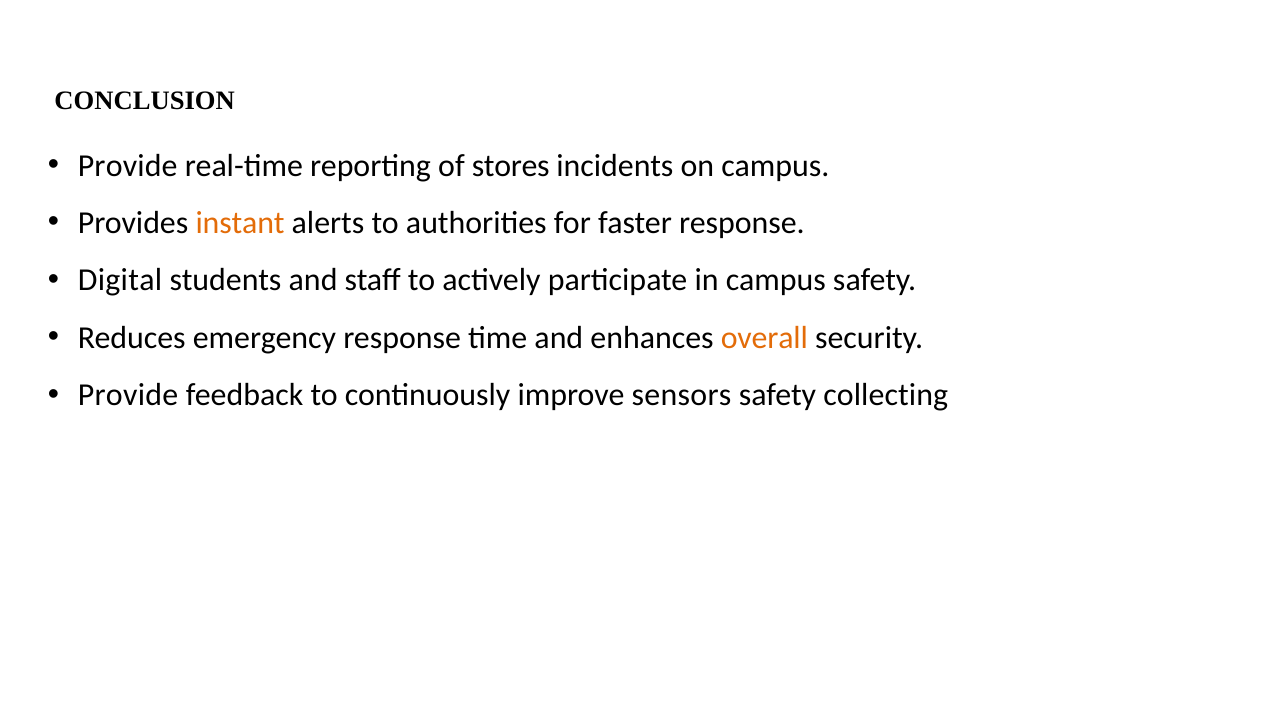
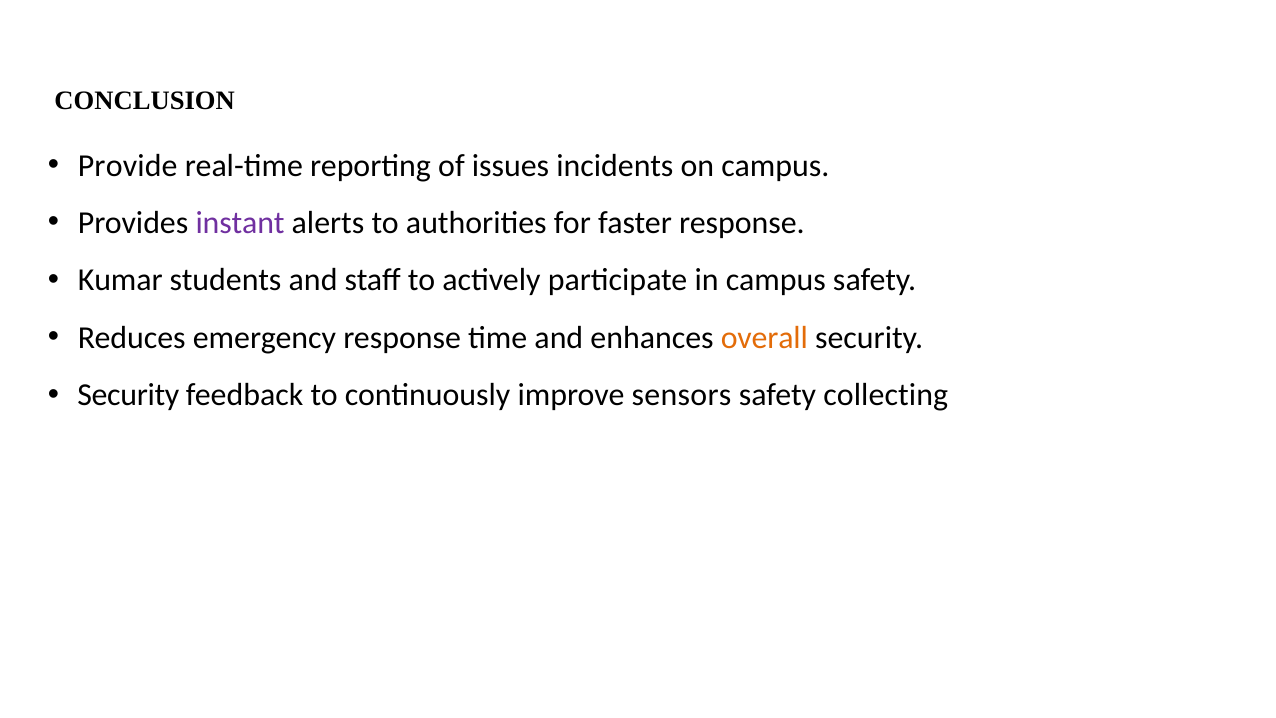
stores: stores -> issues
instant colour: orange -> purple
Digital: Digital -> Kumar
Provide at (128, 395): Provide -> Security
